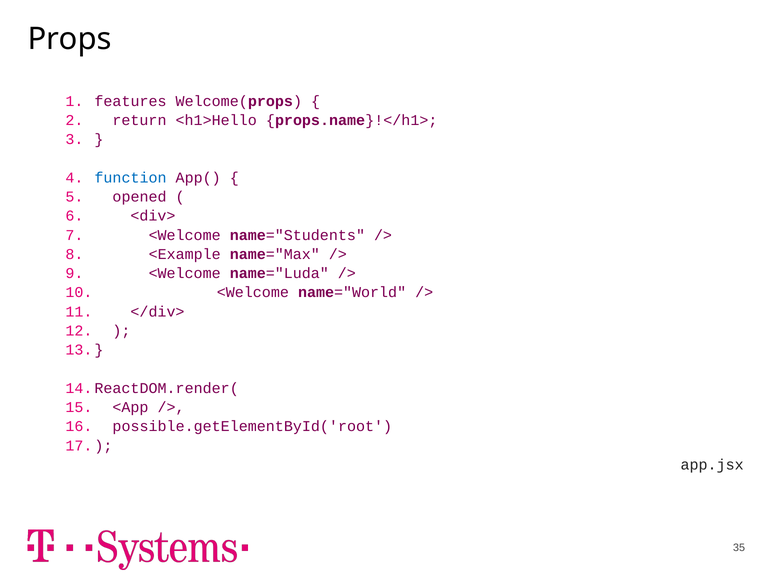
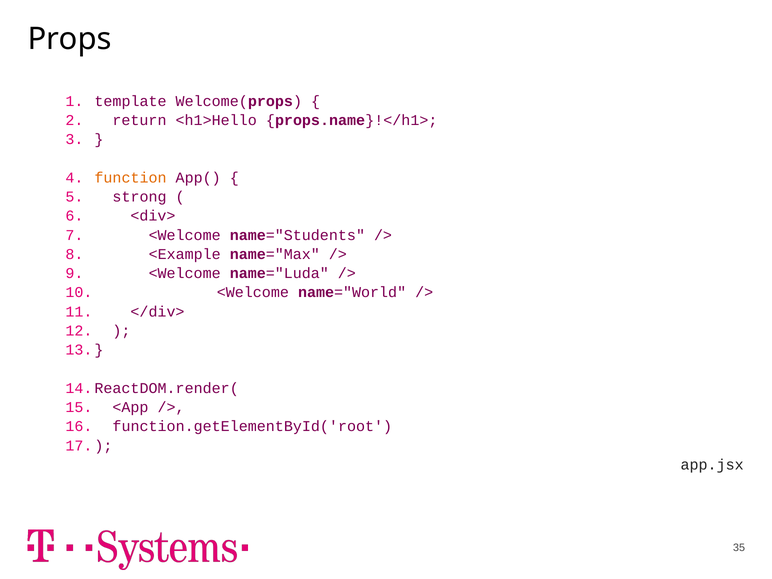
features: features -> template
function colour: blue -> orange
opened: opened -> strong
possible.getElementById('root: possible.getElementById('root -> function.getElementById('root
